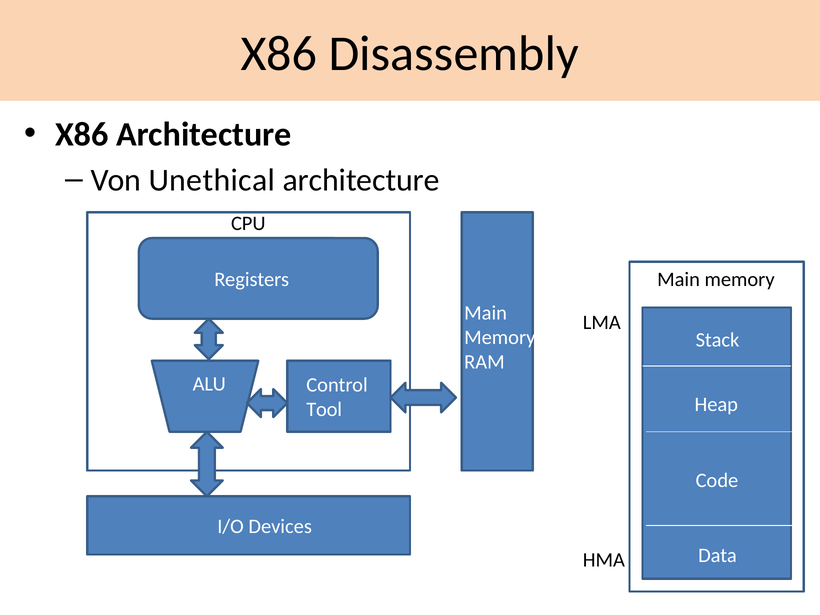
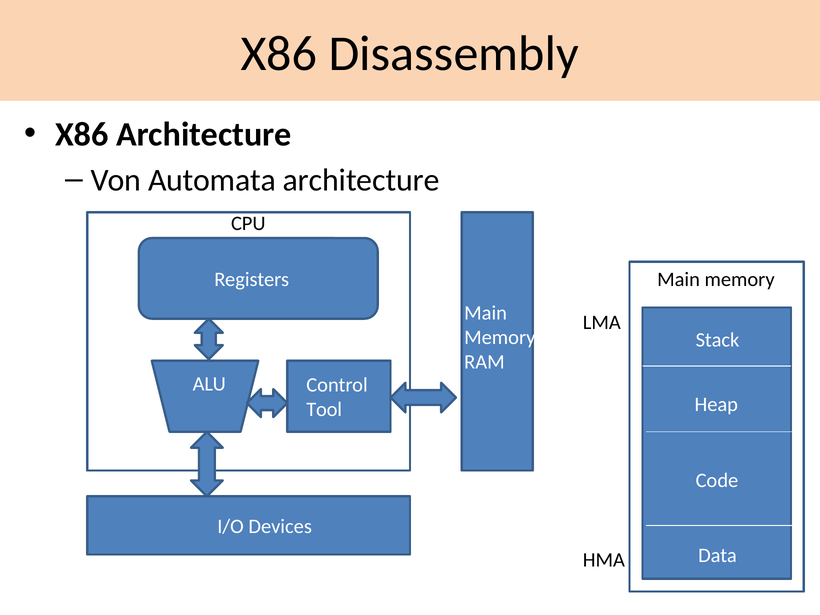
Unethical: Unethical -> Automata
